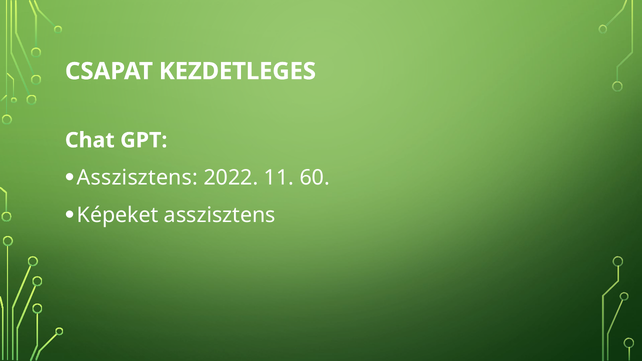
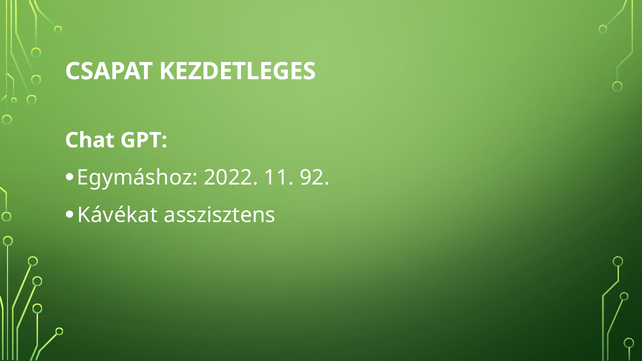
Asszisztens at (137, 178): Asszisztens -> Egymáshoz
60: 60 -> 92
Képeket: Képeket -> Kávékat
